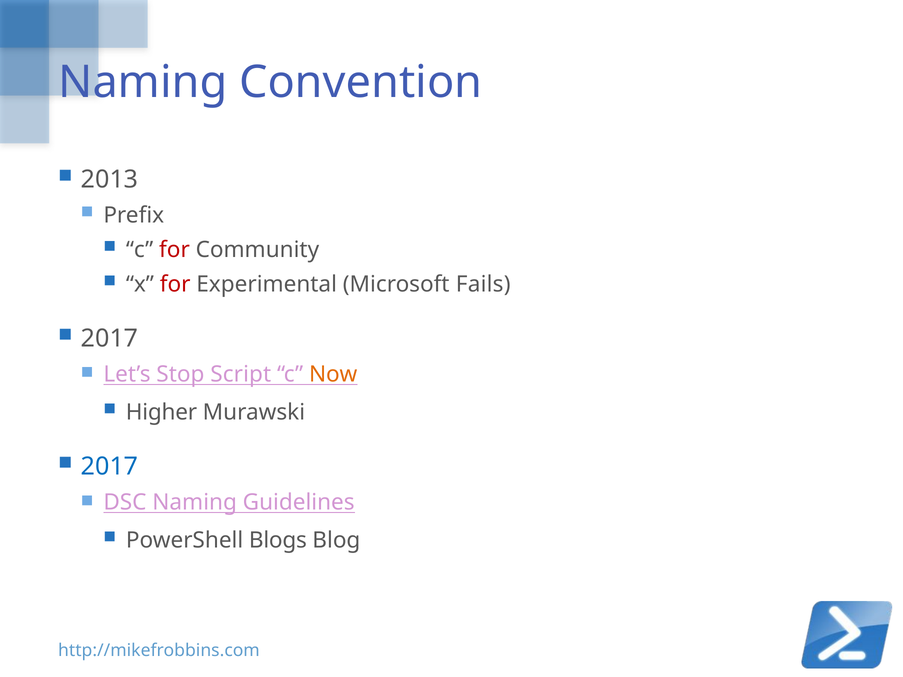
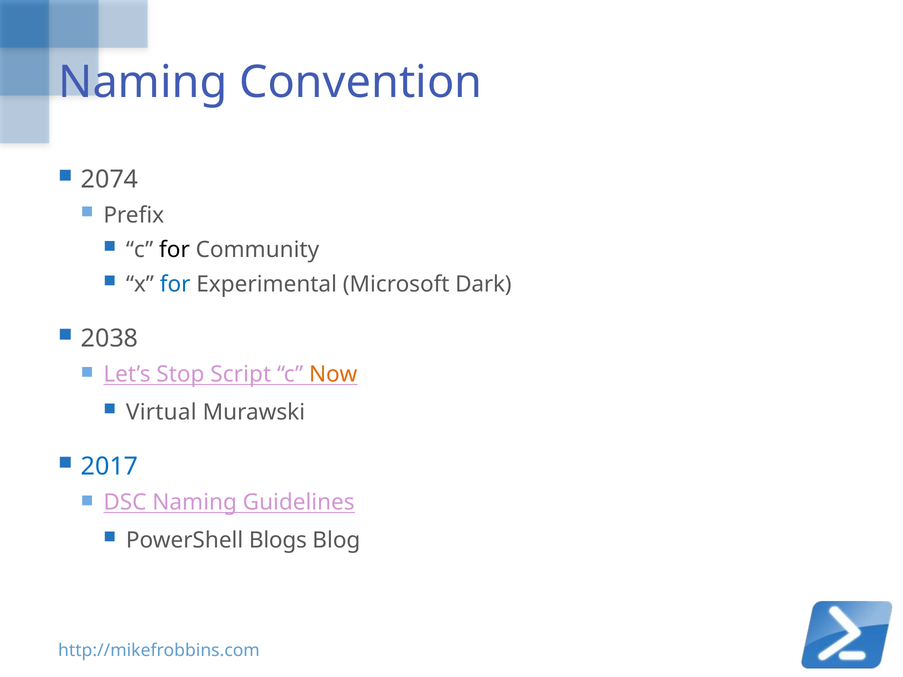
2013: 2013 -> 2074
for at (174, 250) colour: red -> black
for at (175, 285) colour: red -> blue
Fails: Fails -> Dark
2017 at (110, 338): 2017 -> 2038
Higher: Higher -> Virtual
